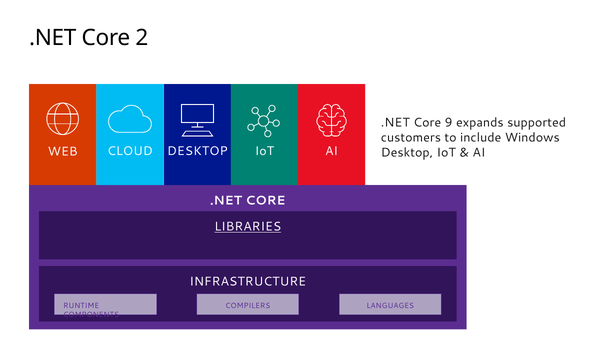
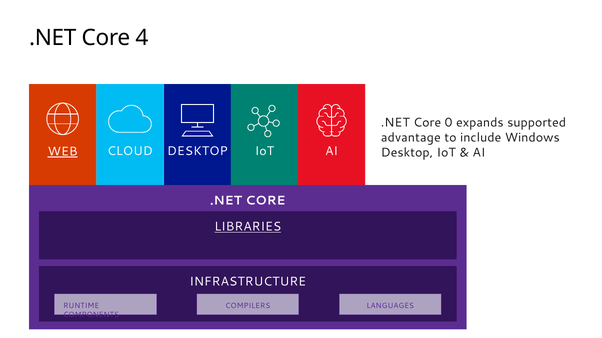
2: 2 -> 4
9: 9 -> 0
customers: customers -> advantage
WEB underline: none -> present
